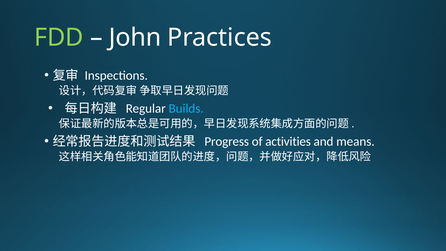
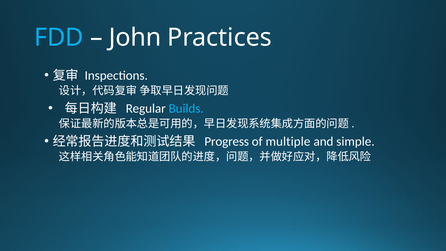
FDD colour: light green -> light blue
activities: activities -> multiple
means: means -> simple
